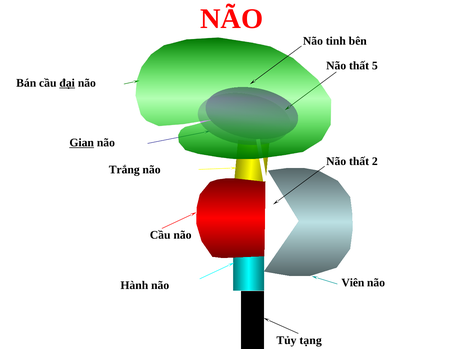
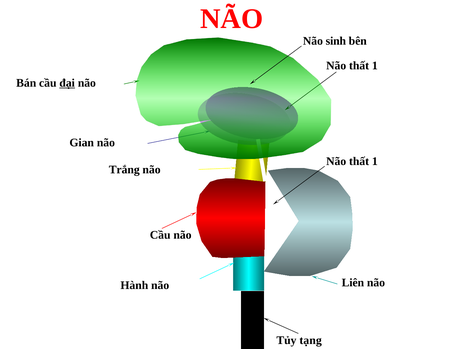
tinh: tinh -> sinh
5 at (375, 66): 5 -> 1
Gian underline: present -> none
2 at (375, 161): 2 -> 1
Viên: Viên -> Liên
